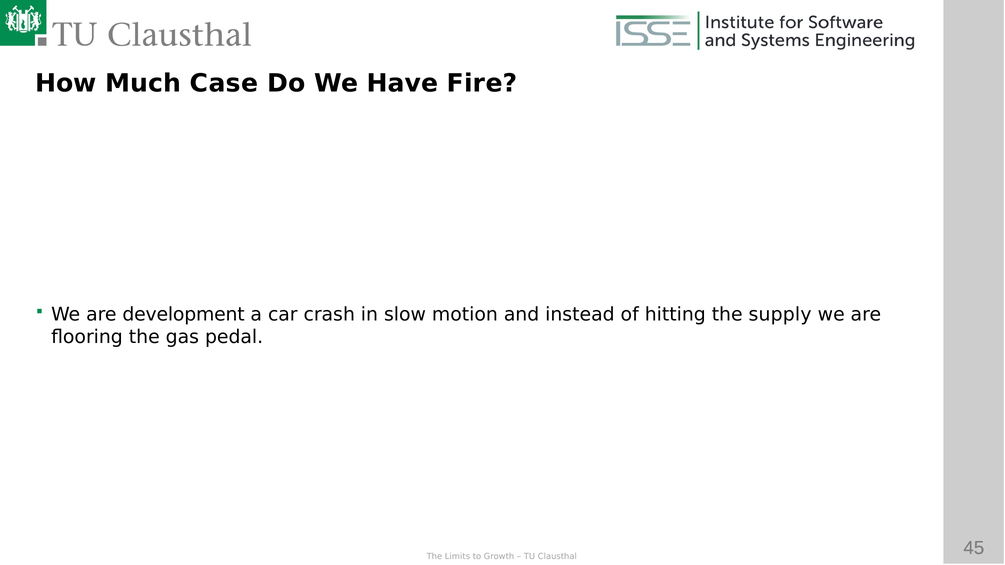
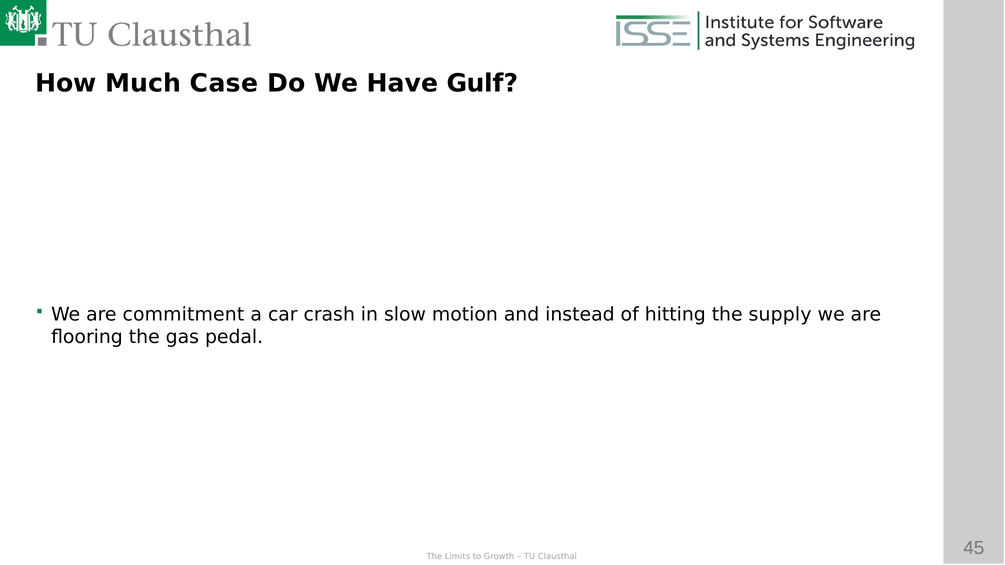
Fire: Fire -> Gulf
development: development -> commitment
